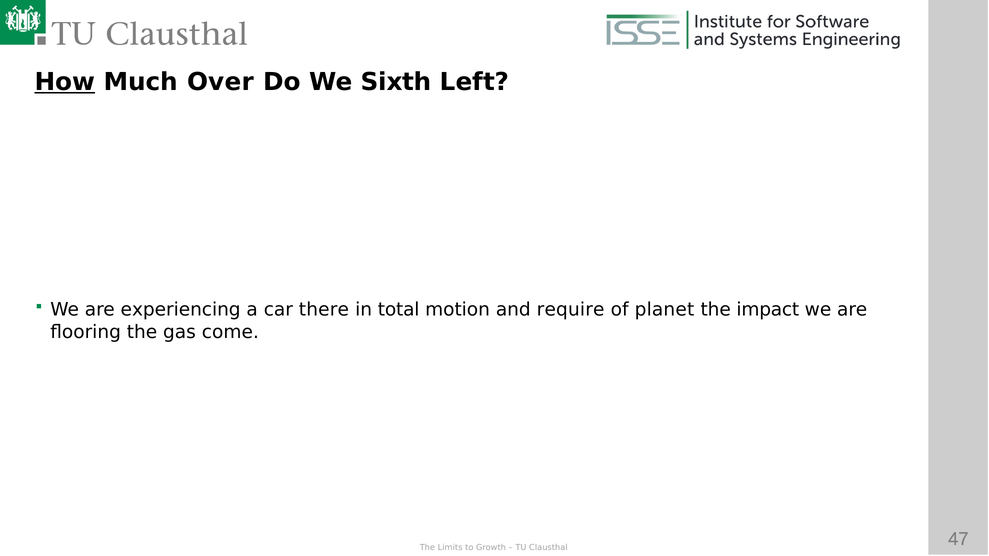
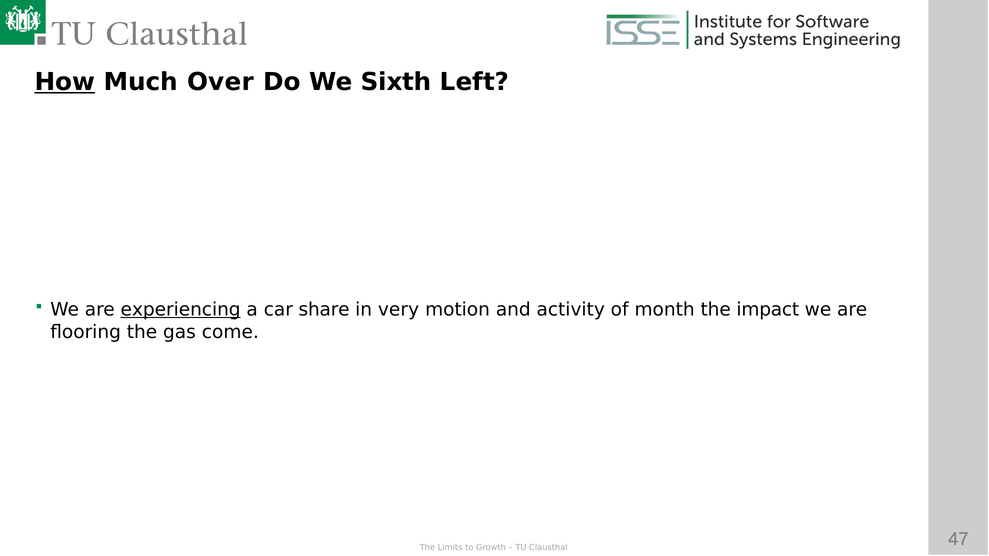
experiencing underline: none -> present
there: there -> share
total: total -> very
require: require -> activity
planet: planet -> month
